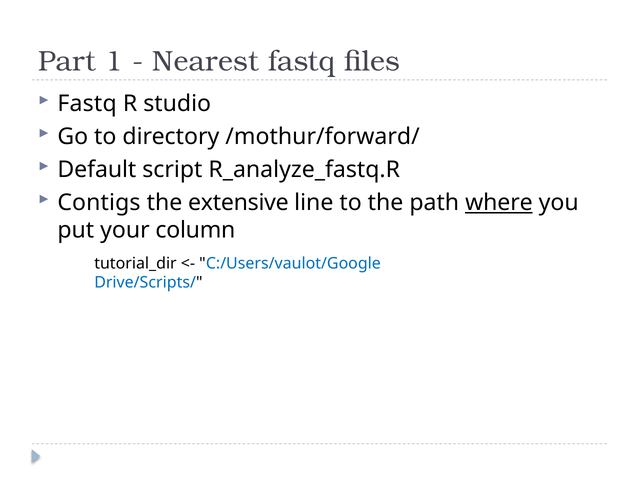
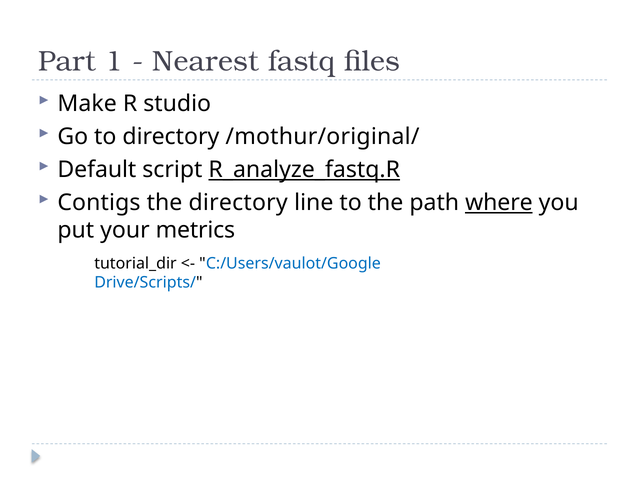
Fastq at (87, 104): Fastq -> Make
/mothur/forward/: /mothur/forward/ -> /mothur/original/
R_analyze_fastq.R underline: none -> present
the extensive: extensive -> directory
column: column -> metrics
